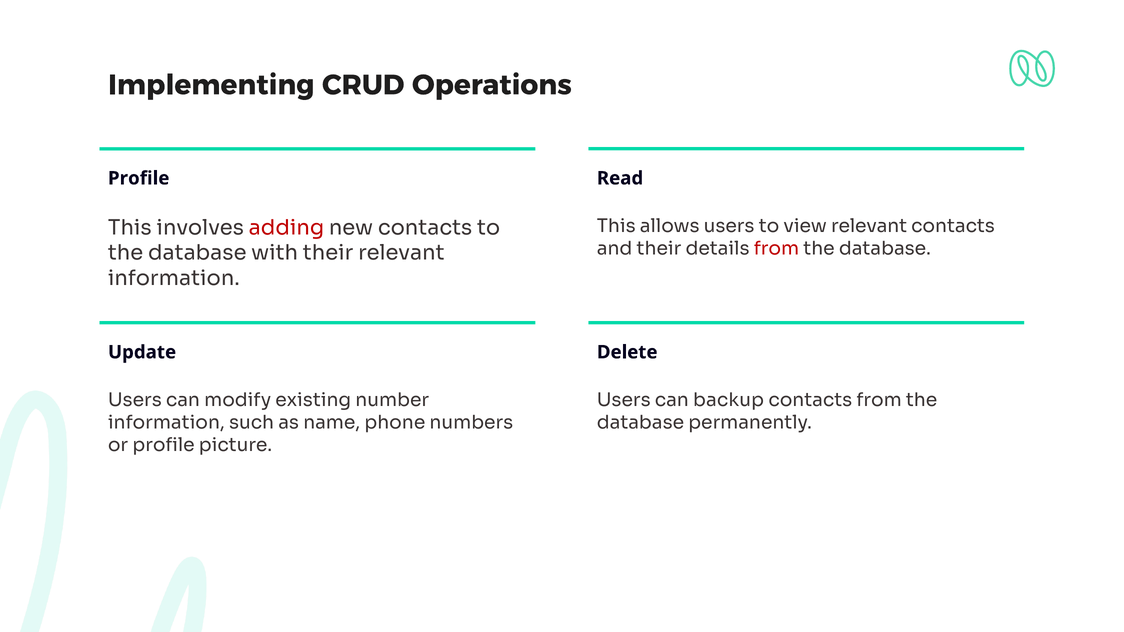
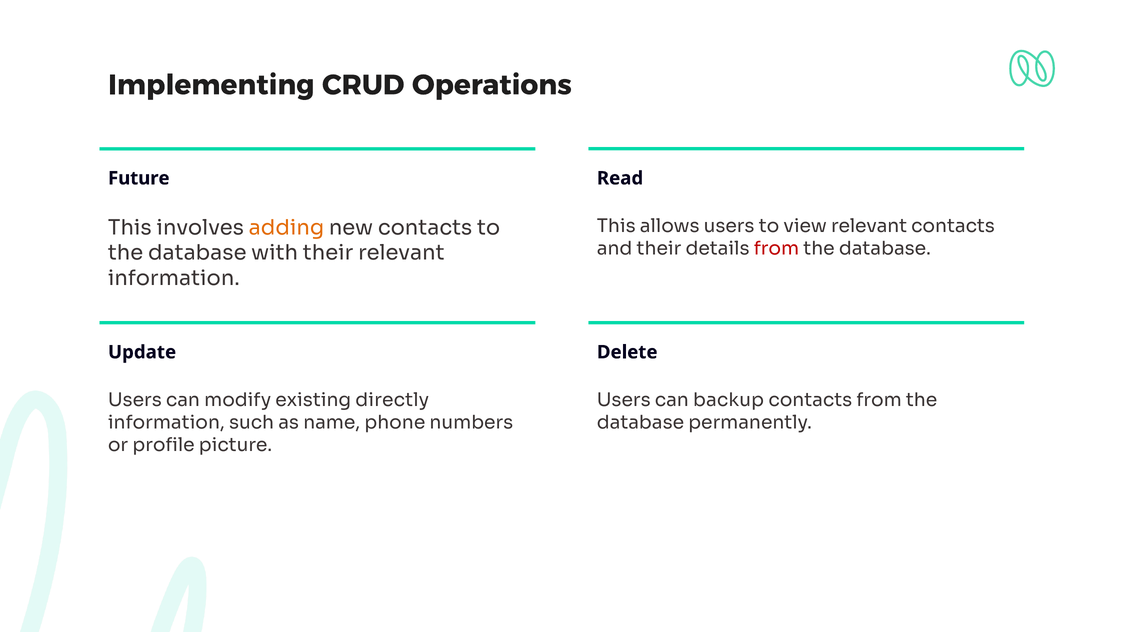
Profile at (139, 178): Profile -> Future
adding colour: red -> orange
number: number -> directly
